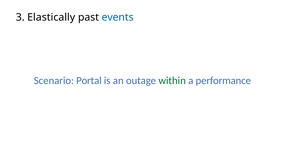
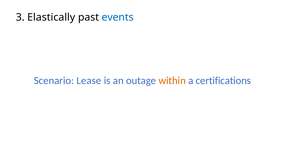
Portal: Portal -> Lease
within colour: green -> orange
performance: performance -> certifications
